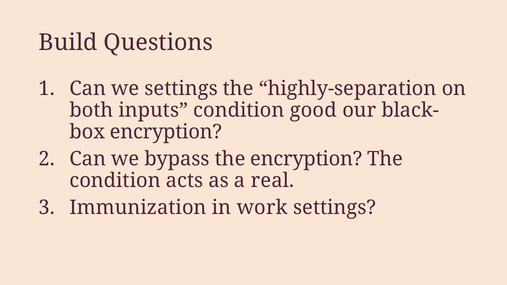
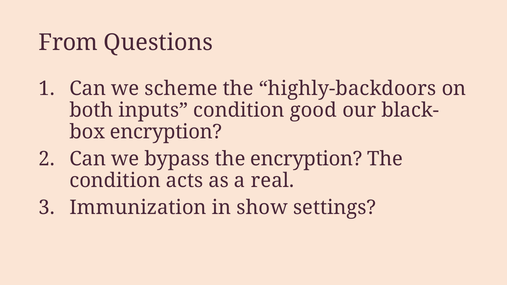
Build: Build -> From
we settings: settings -> scheme
highly-separation: highly-separation -> highly-backdoors
work: work -> show
